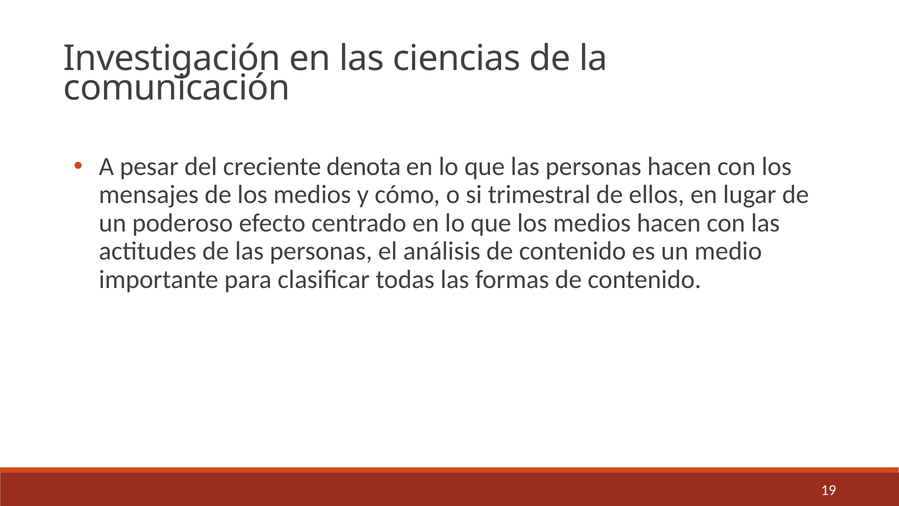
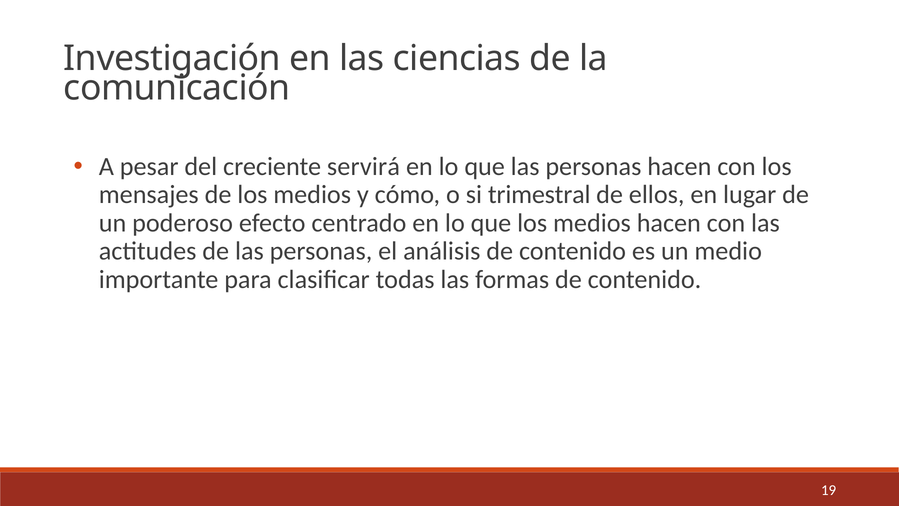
denota: denota -> servirá
